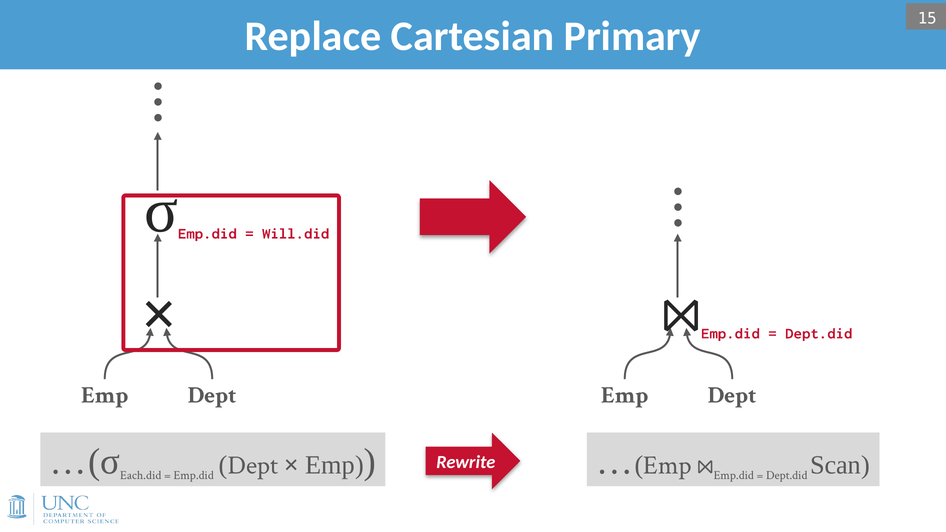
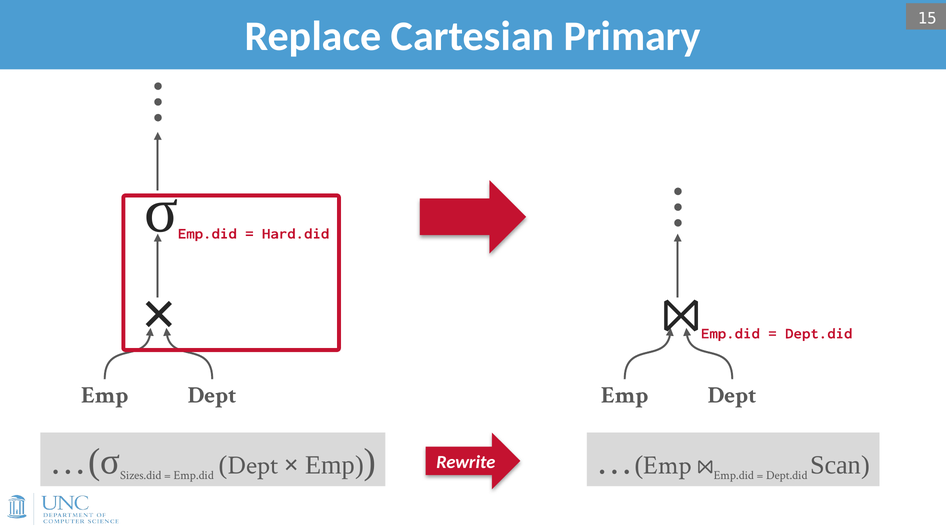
Will.did: Will.did -> Hard.did
Each.did: Each.did -> Sizes.did
